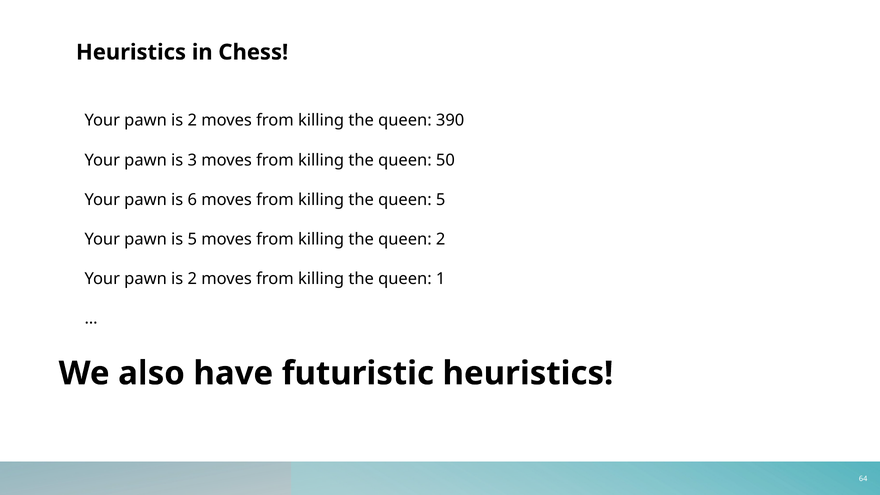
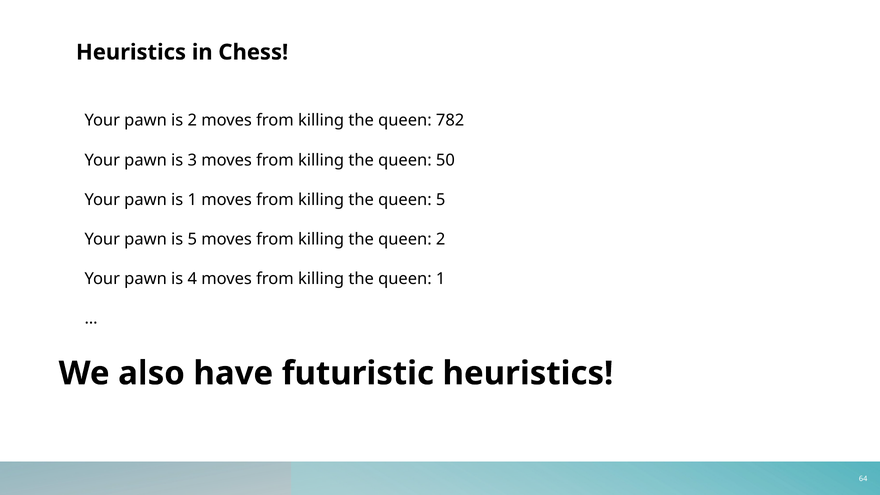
390: 390 -> 782
is 6: 6 -> 1
2 at (192, 279): 2 -> 4
